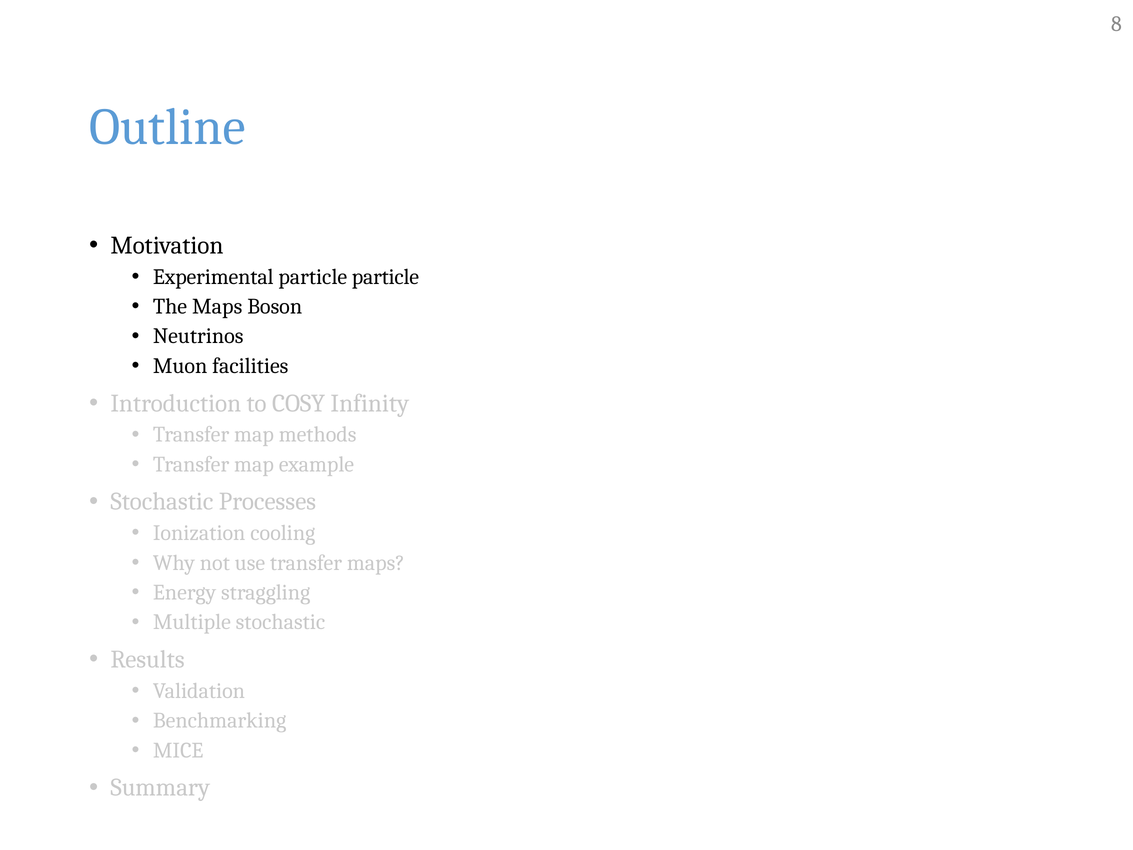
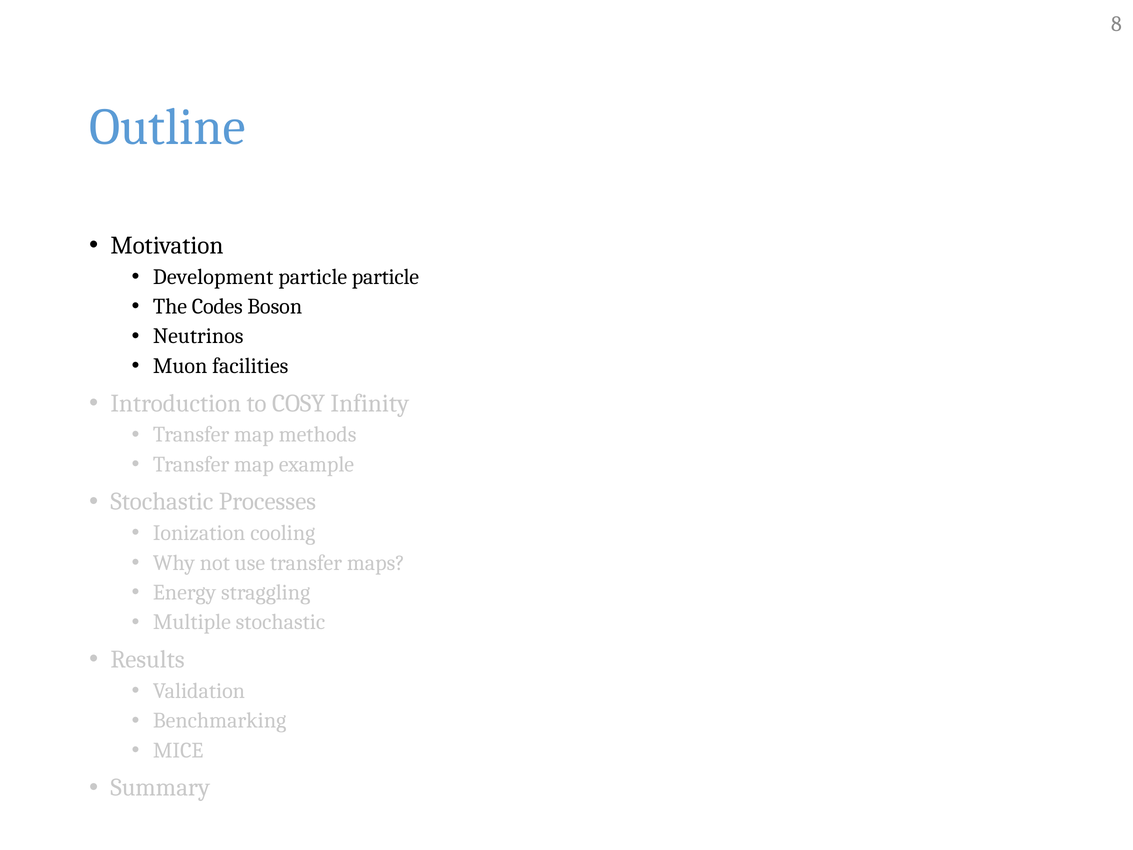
Experimental: Experimental -> Development
The Maps: Maps -> Codes
